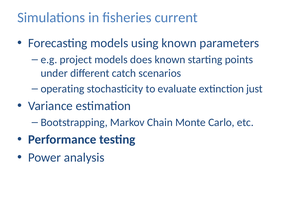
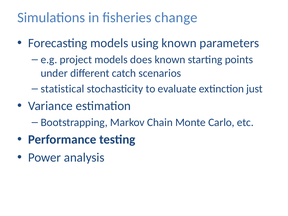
current: current -> change
operating: operating -> statistical
